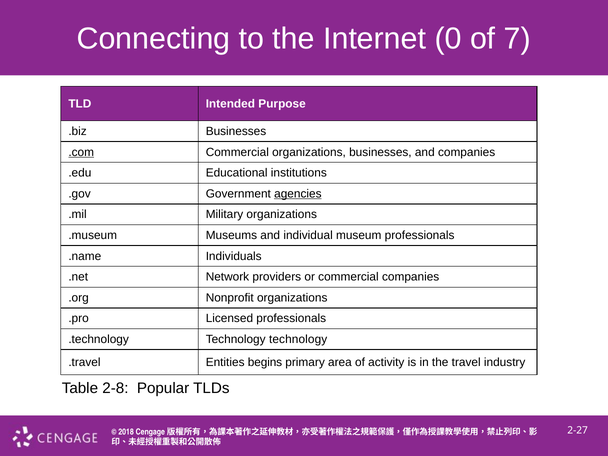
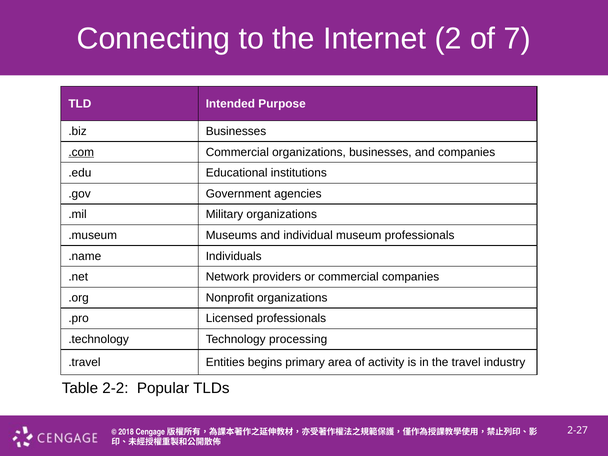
0: 0 -> 2
agencies underline: present -> none
Technology technology: technology -> processing
2-8: 2-8 -> 2-2
